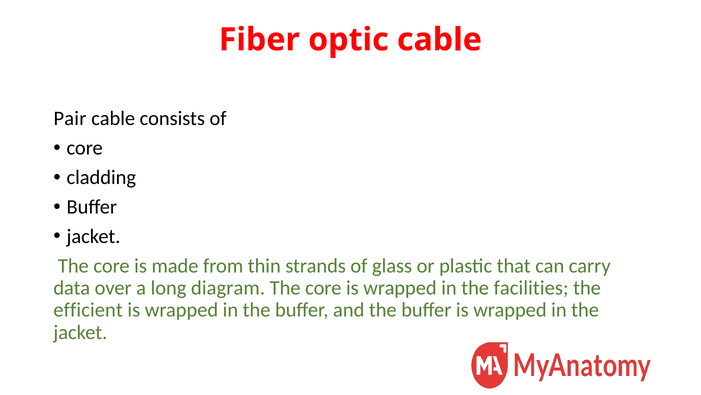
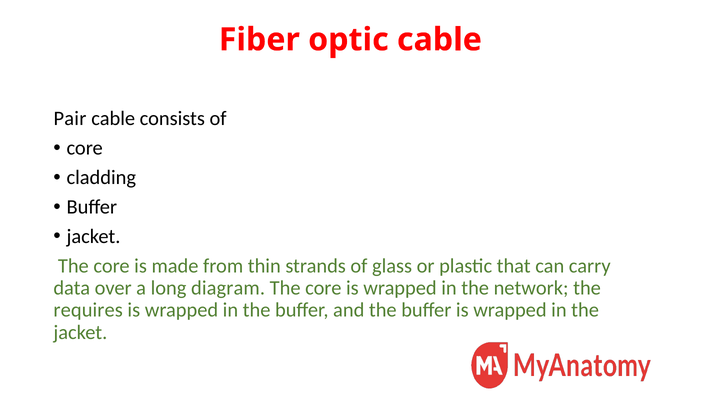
facilities: facilities -> network
efficient: efficient -> requires
